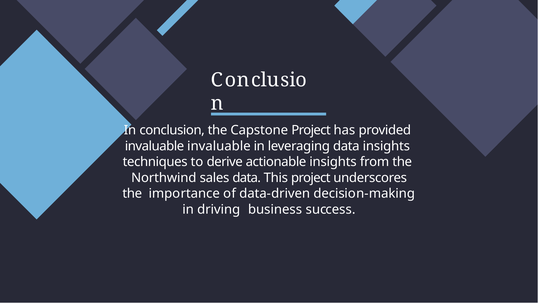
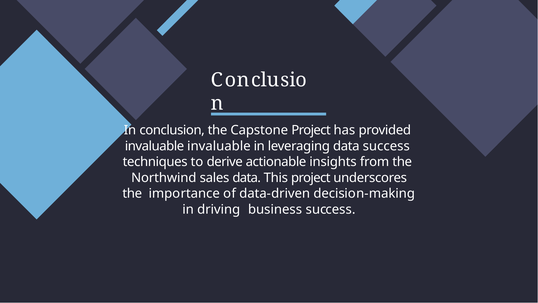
data insights: insights -> success
